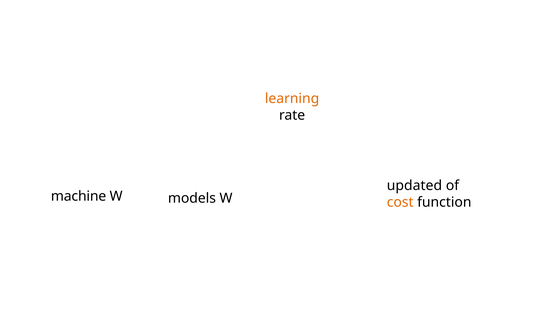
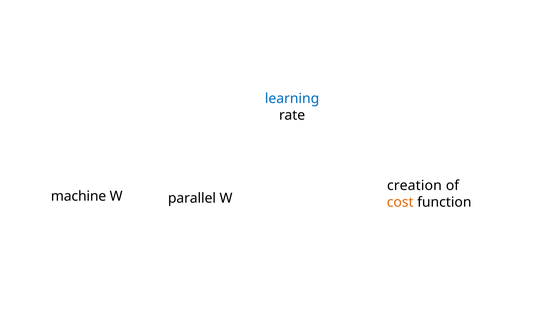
learning colour: orange -> blue
updated: updated -> creation
models: models -> parallel
